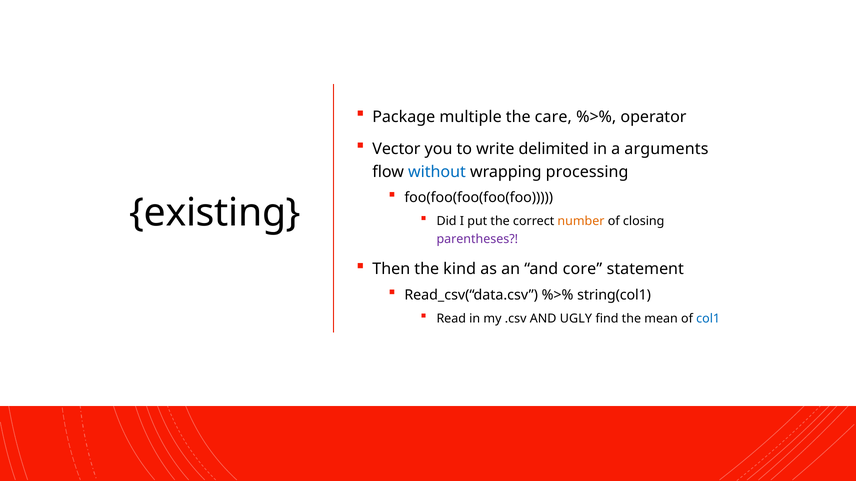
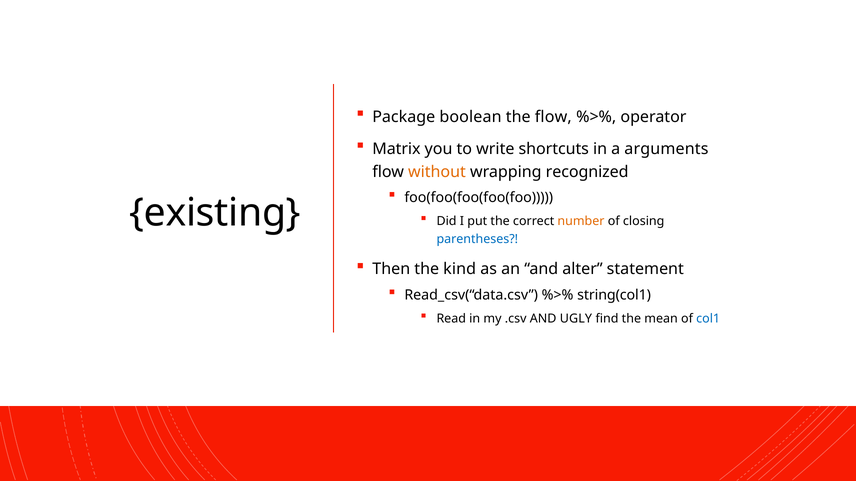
multiple: multiple -> boolean
the care: care -> flow
Vector: Vector -> Matrix
delimited: delimited -> shortcuts
without colour: blue -> orange
processing: processing -> recognized
parentheses colour: purple -> blue
core: core -> alter
